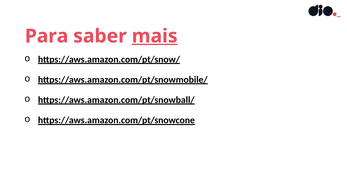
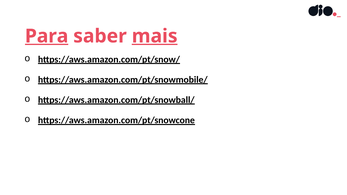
Para underline: none -> present
